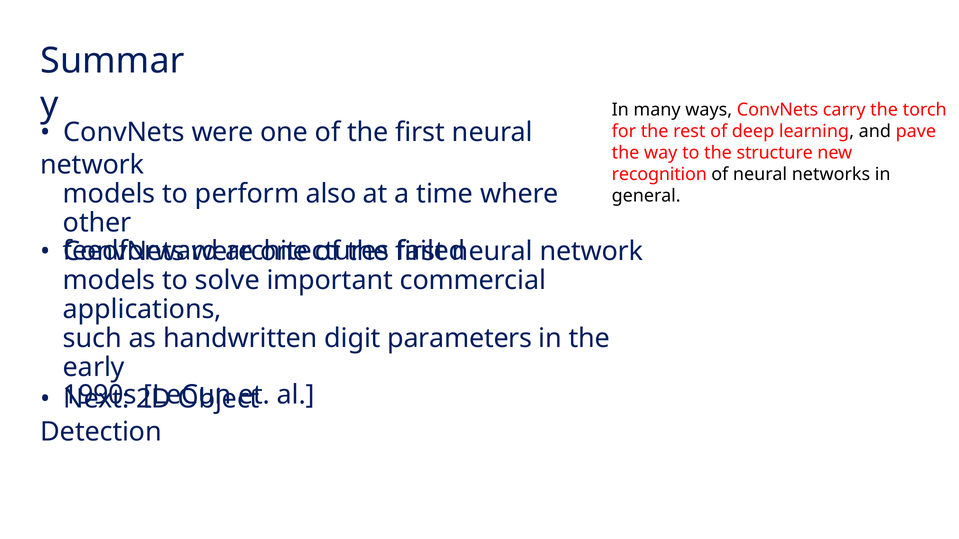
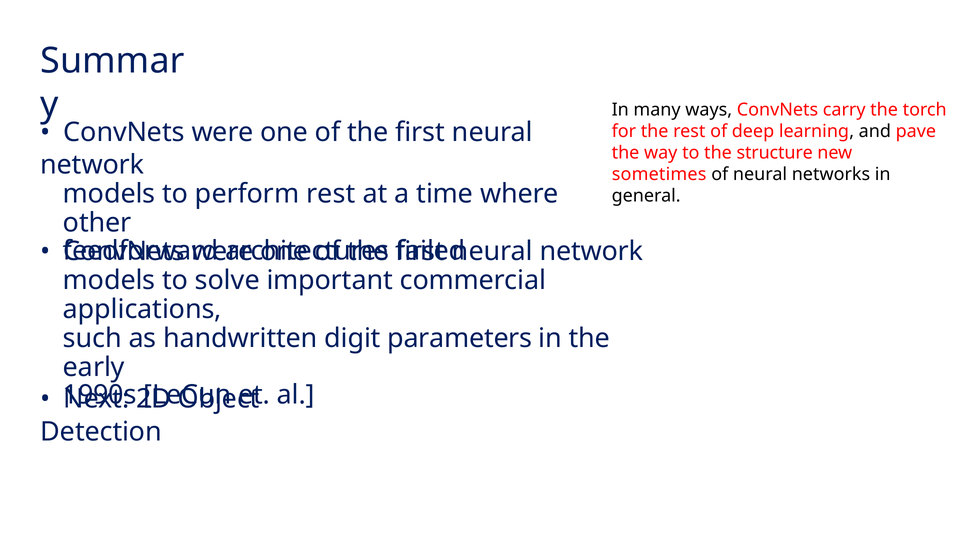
recognition: recognition -> sometimes
perform also: also -> rest
